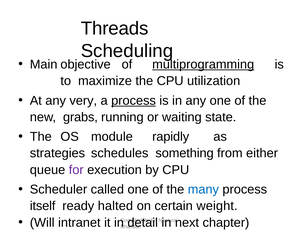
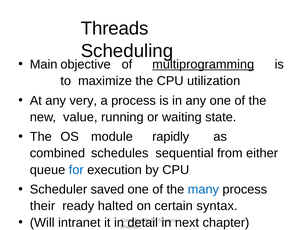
process at (134, 100) underline: present -> none
grabs: grabs -> value
strategies: strategies -> combined
something: something -> sequential
for colour: purple -> blue
called: called -> saved
itself: itself -> their
weight: weight -> syntax
